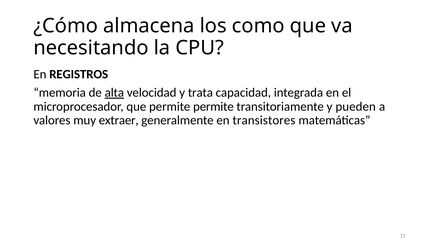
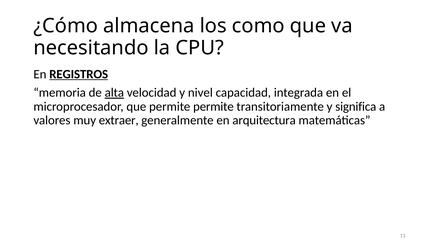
REGISTROS underline: none -> present
trata: trata -> nivel
pueden: pueden -> significa
transistores: transistores -> arquitectura
